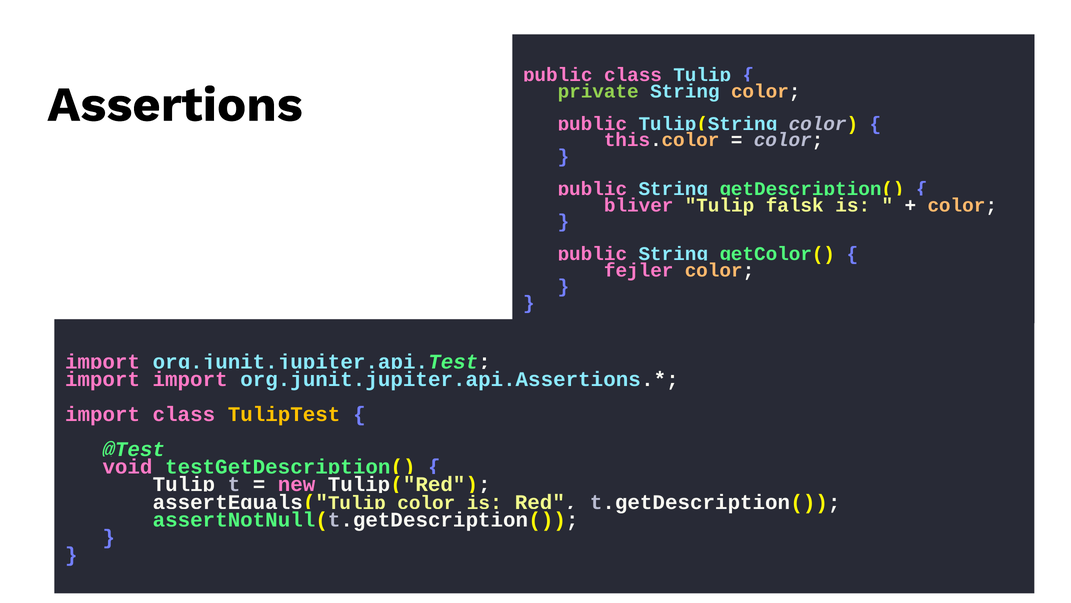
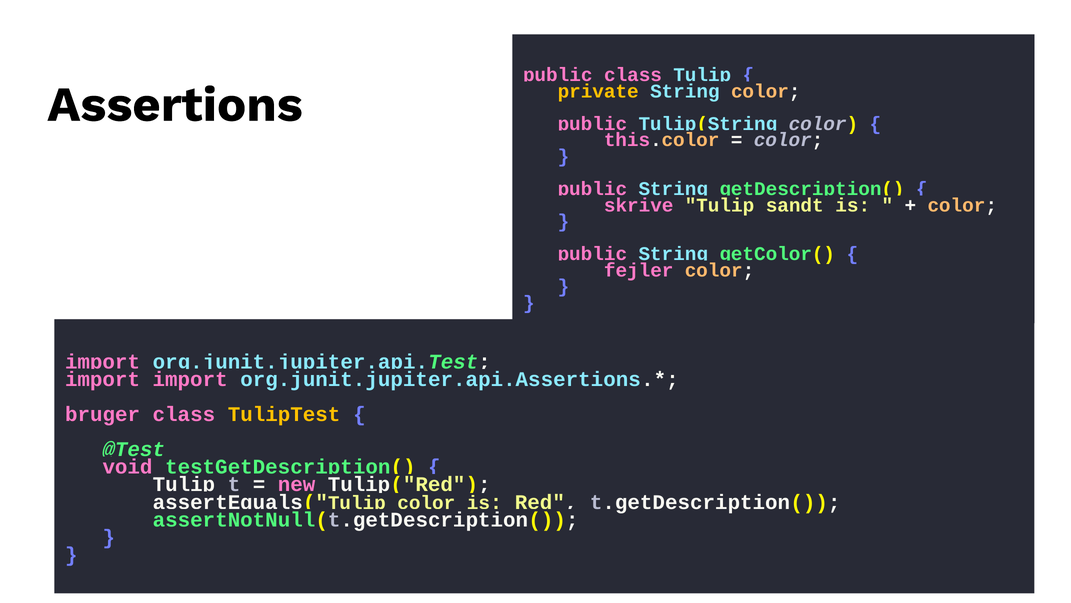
private colour: light green -> yellow
bliver: bliver -> skrive
falsk: falsk -> sandt
import at (103, 414): import -> bruger
